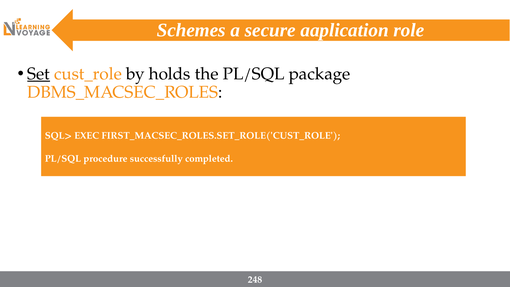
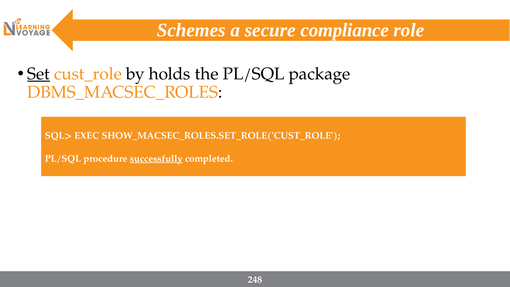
aaplication: aaplication -> compliance
FIRST_MACSEC_ROLES.SET_ROLE('CUST_ROLE: FIRST_MACSEC_ROLES.SET_ROLE('CUST_ROLE -> SHOW_MACSEC_ROLES.SET_ROLE('CUST_ROLE
successfully underline: none -> present
